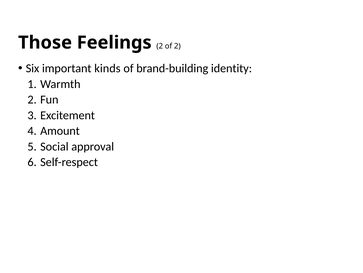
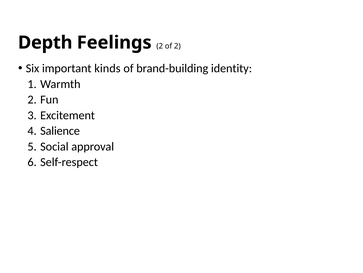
Those: Those -> Depth
Amount: Amount -> Salience
